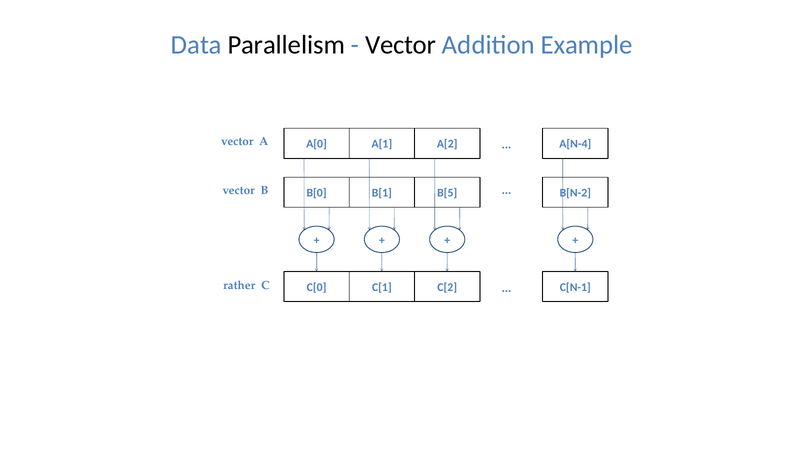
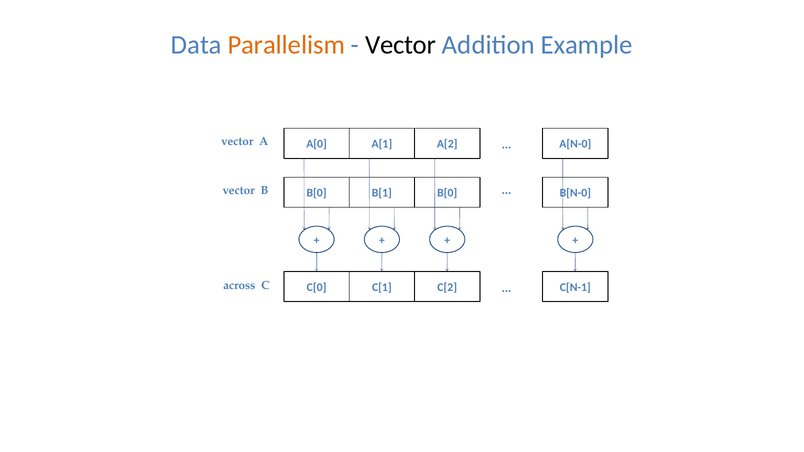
Parallelism colour: black -> orange
A[N-4: A[N-4 -> A[N-0
B[N-2: B[N-2 -> B[N-0
B[1 B[5: B[5 -> B[0
rather: rather -> across
